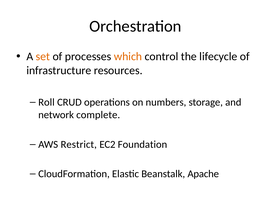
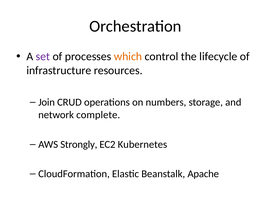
set colour: orange -> purple
Roll: Roll -> Join
Restrict: Restrict -> Strongly
Foundation: Foundation -> Kubernetes
